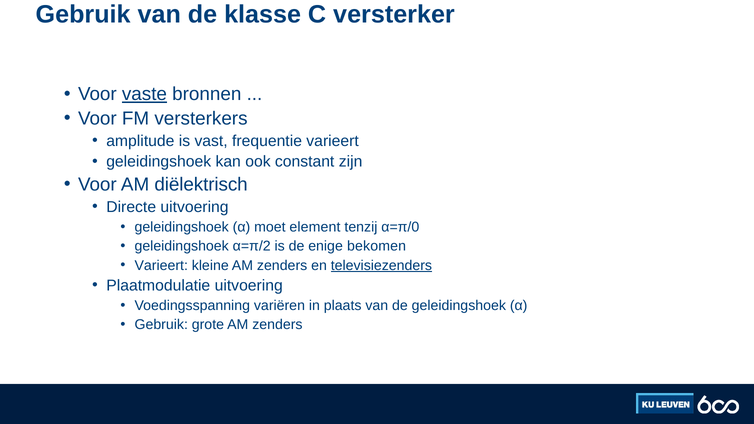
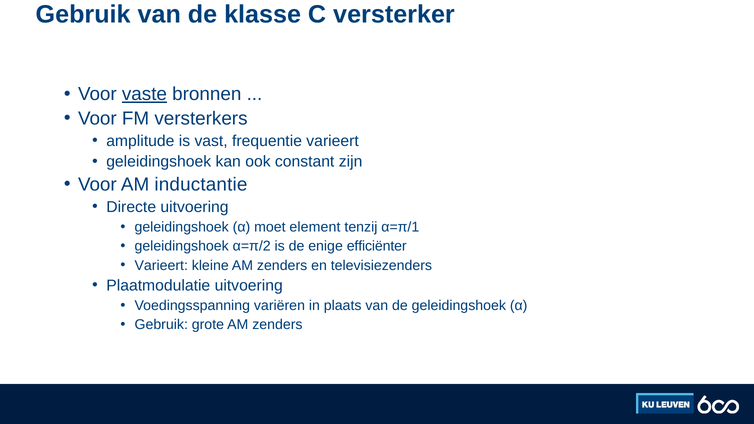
diëlektrisch: diëlektrisch -> inductantie
α=π/0: α=π/0 -> α=π/1
bekomen: bekomen -> efficiënter
televisiezenders underline: present -> none
